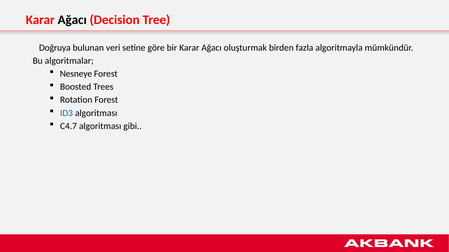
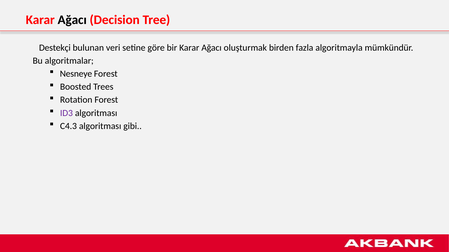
Doğruya: Doğruya -> Destekçi
ID3 colour: blue -> purple
C4.7: C4.7 -> C4.3
